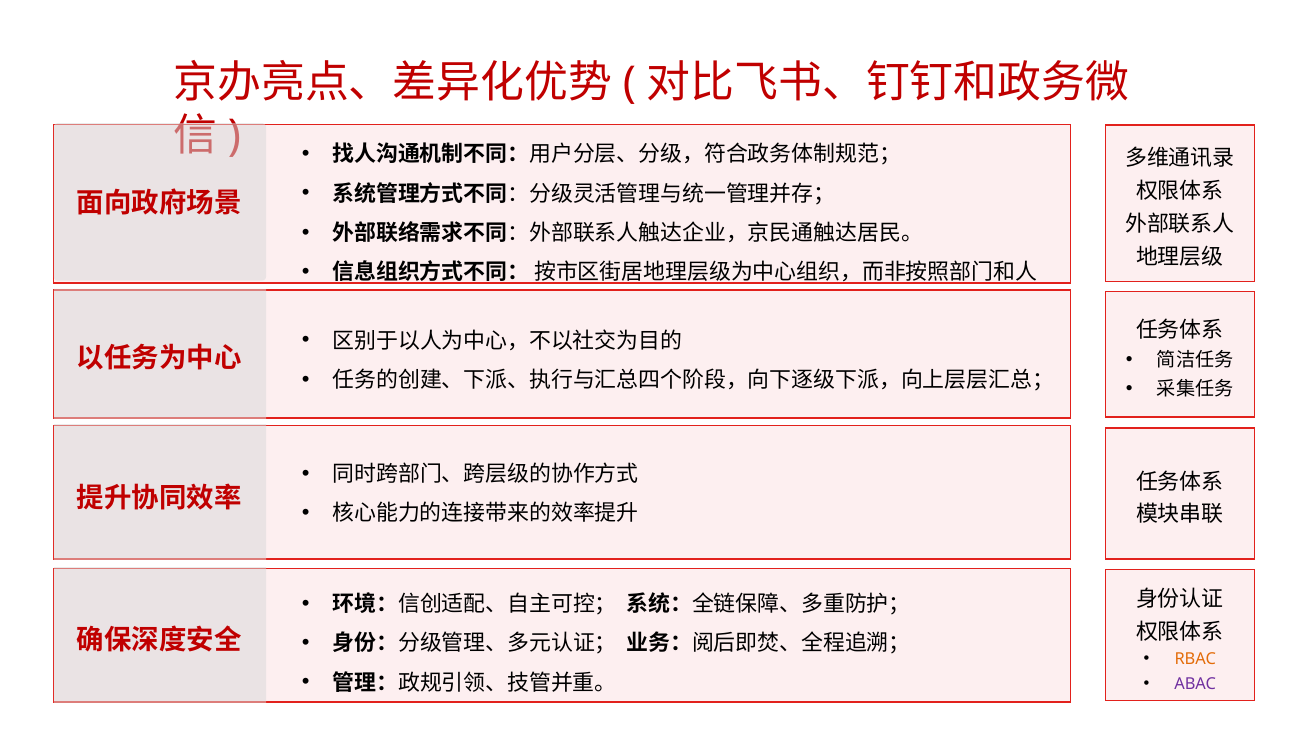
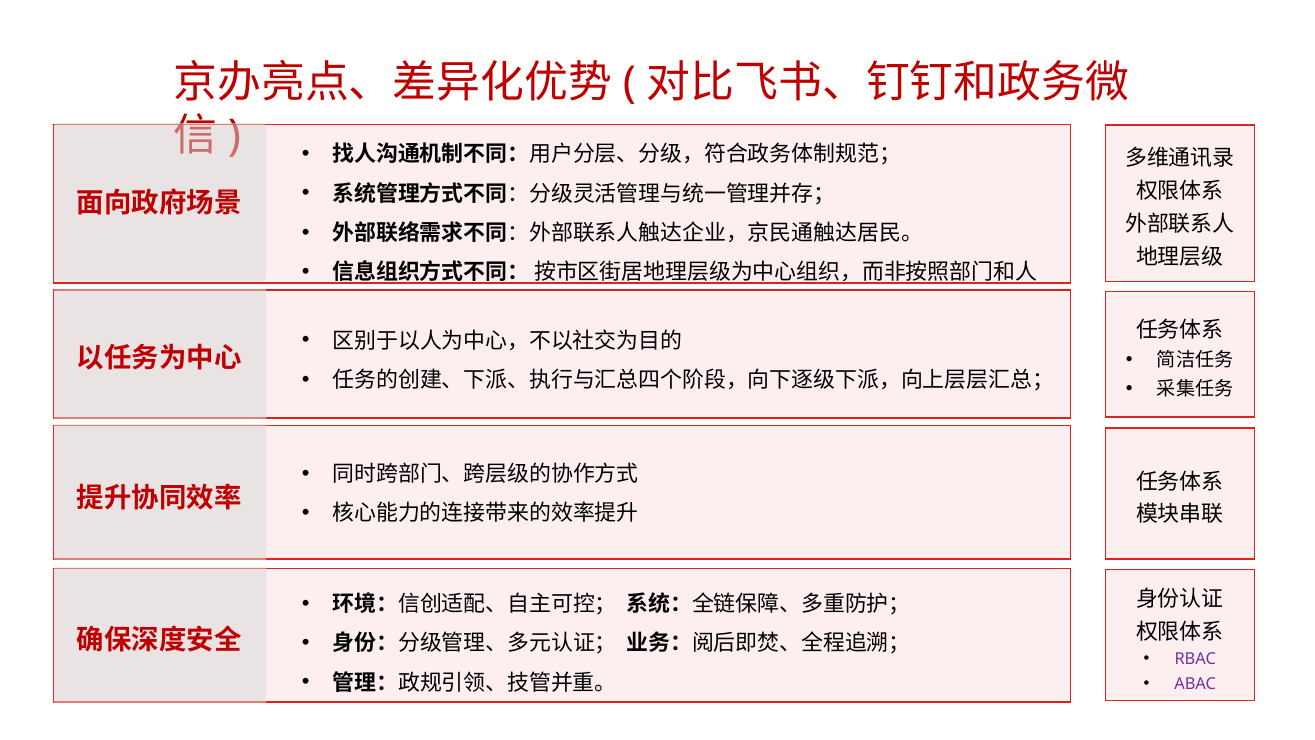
RBAC colour: orange -> purple
